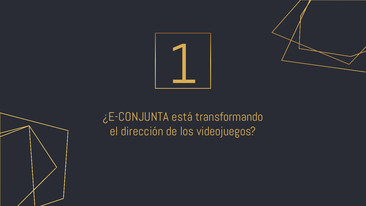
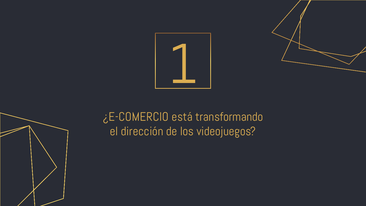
¿E-CONJUNTA: ¿E-CONJUNTA -> ¿E-COMERCIO
